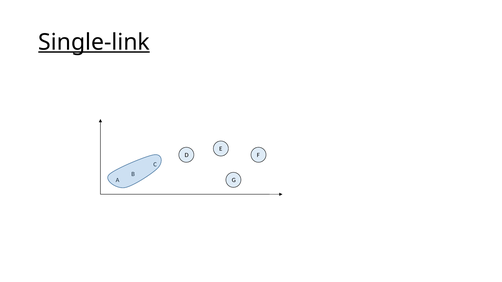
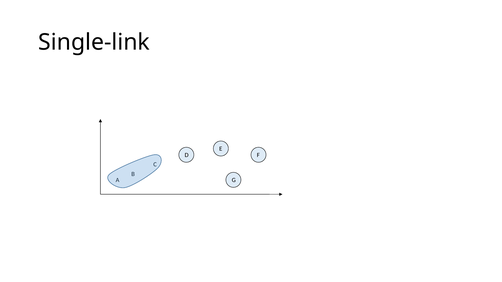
Single-link underline: present -> none
